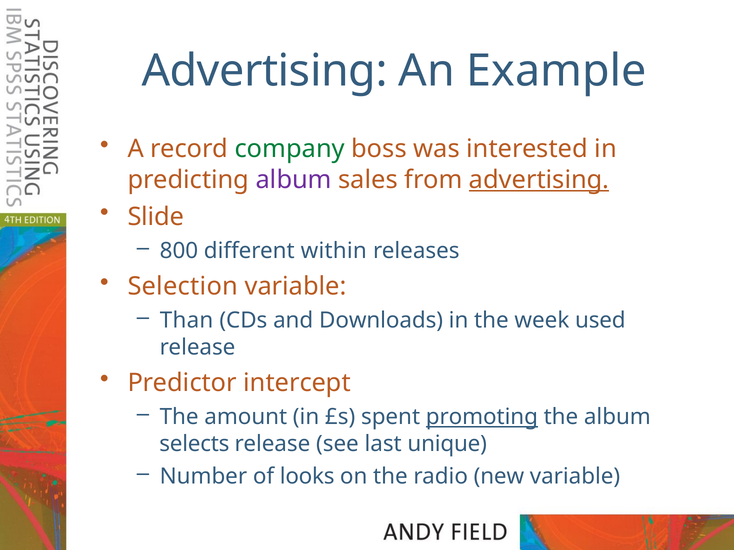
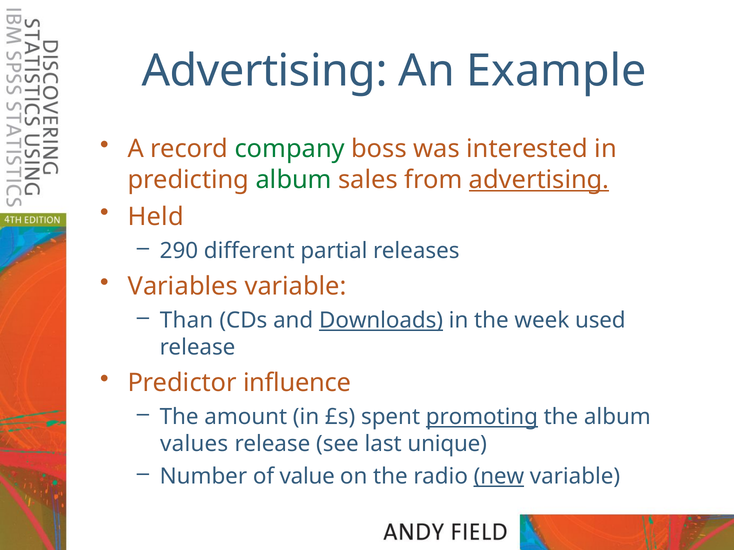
album at (294, 180) colour: purple -> green
Slide: Slide -> Held
800: 800 -> 290
within: within -> partial
Selection: Selection -> Variables
Downloads underline: none -> present
intercept: intercept -> influence
selects: selects -> values
looks: looks -> value
new underline: none -> present
